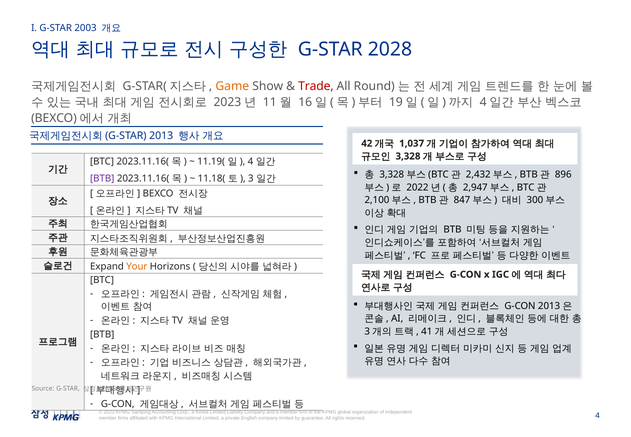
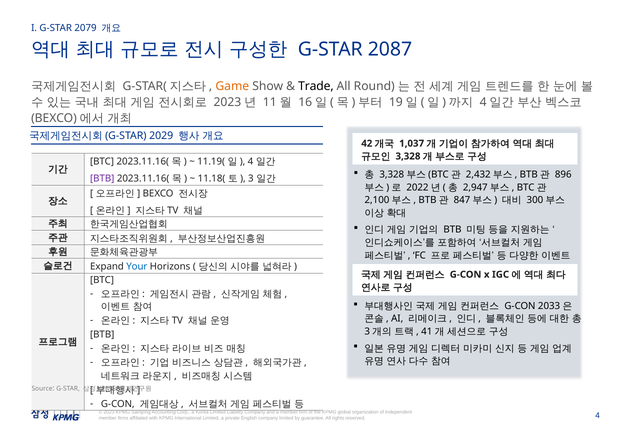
2003: 2003 -> 2079
2028: 2028 -> 2087
Trade colour: red -> black
2013 at (161, 136): 2013 -> 2029
Your colour: orange -> blue
G-CON 2013: 2013 -> 2033
